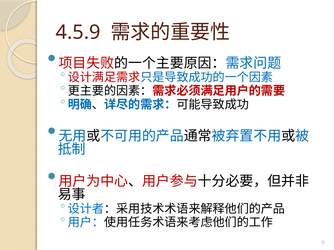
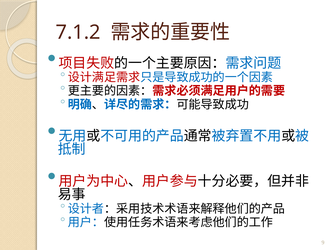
4.5.9: 4.5.9 -> 7.1.2
